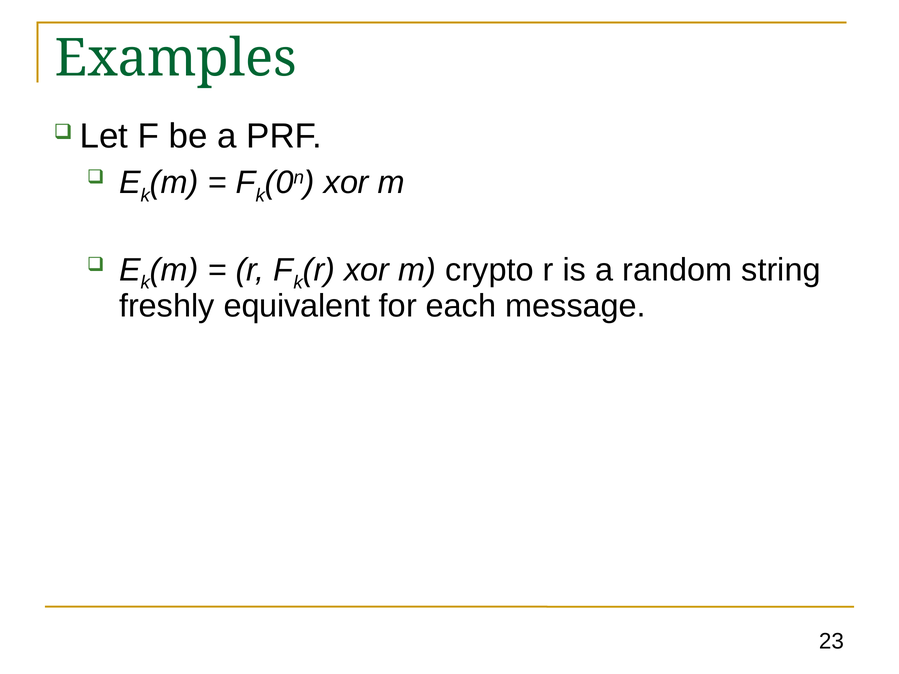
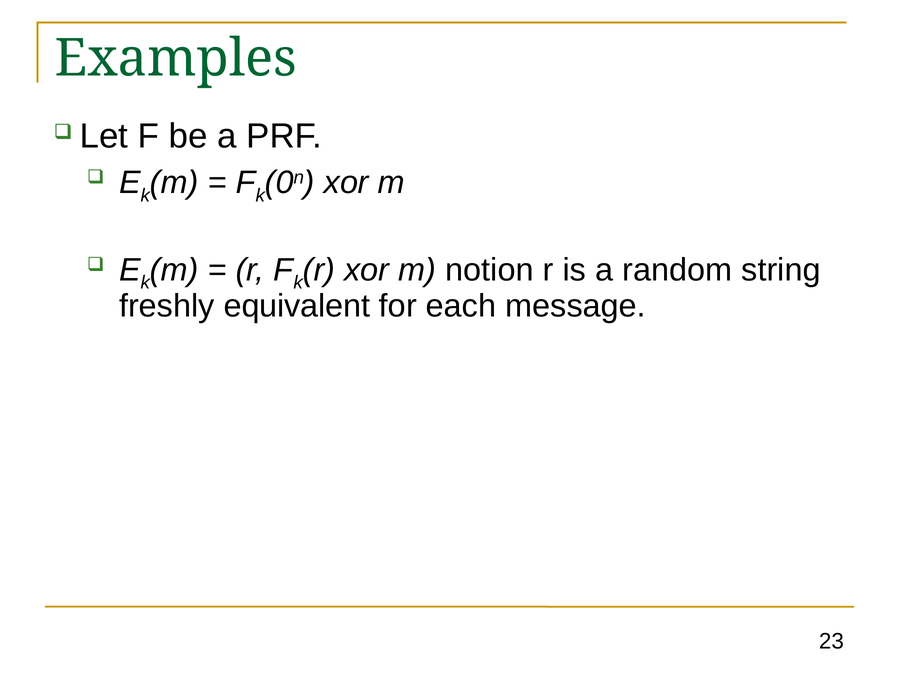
crypto: crypto -> notion
